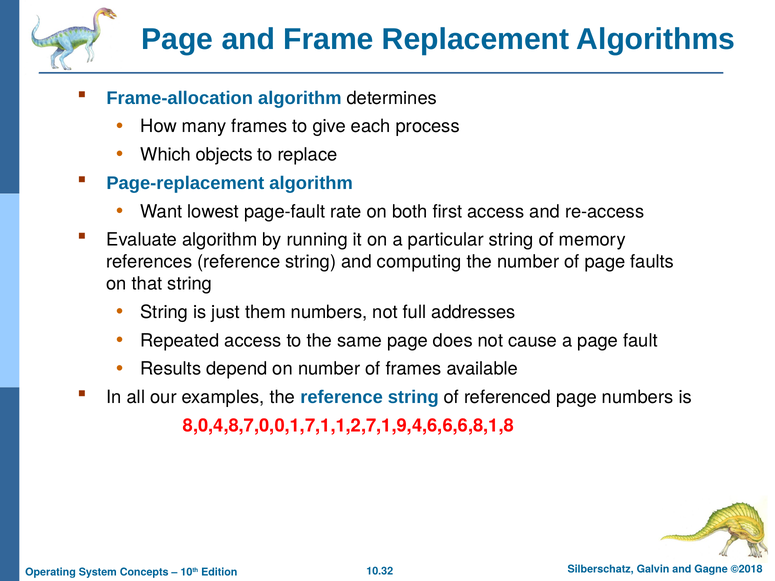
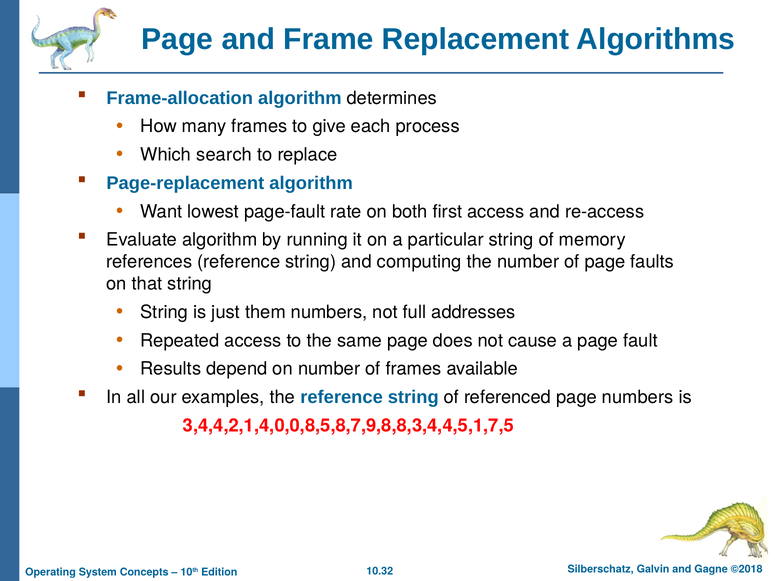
objects: objects -> search
8,0,4,8,7,0,0,1,7,1,1,2,7,1,9,4,6,6,6,8,1,8: 8,0,4,8,7,0,0,1,7,1,1,2,7,1,9,4,6,6,6,8,1,8 -> 3,4,4,2,1,4,0,0,8,5,8,7,9,8,8,3,4,4,5,1,7,5
